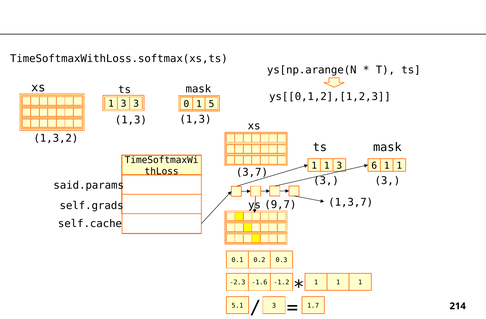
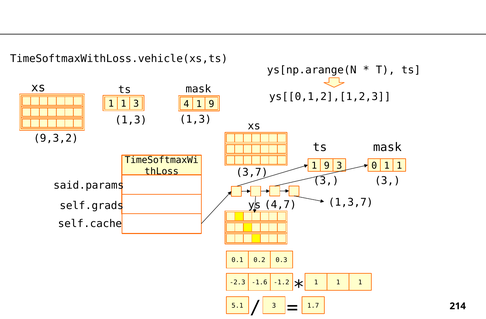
TimeSoftmaxWithLoss.softmax(xs,ts: TimeSoftmaxWithLoss.softmax(xs,ts -> TimeSoftmaxWithLoss.vehicle(xs,ts
3 at (124, 104): 3 -> 1
0: 0 -> 4
5 at (211, 104): 5 -> 9
1,3,2: 1,3,2 -> 9,3,2
1 at (327, 166): 1 -> 9
6: 6 -> 0
9,7: 9,7 -> 4,7
